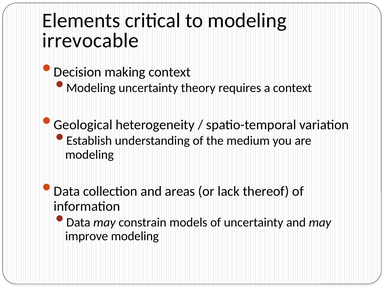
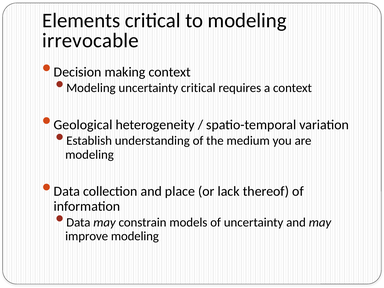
uncertainty theory: theory -> critical
areas: areas -> place
